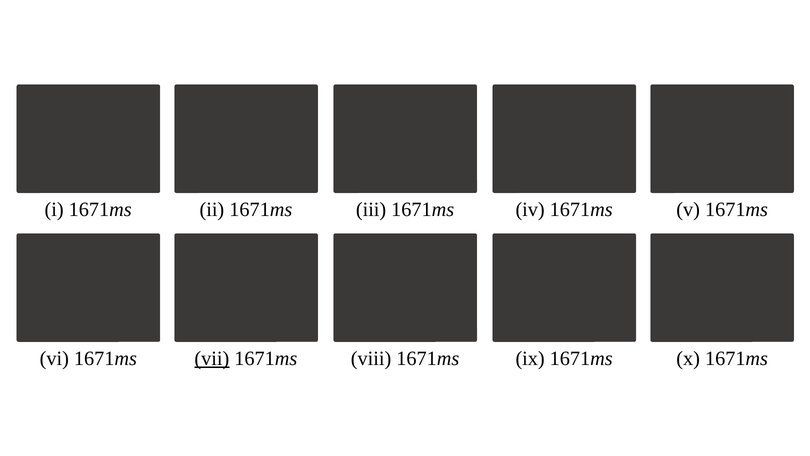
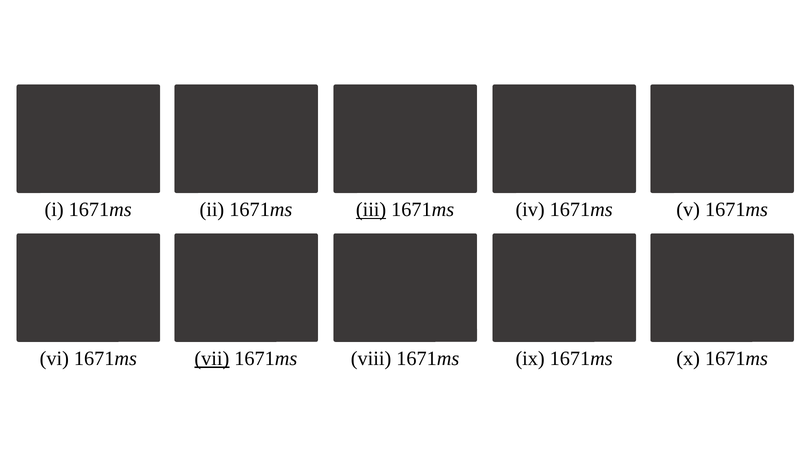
iii underline: none -> present
